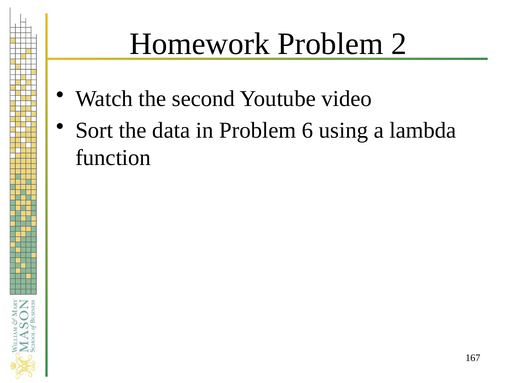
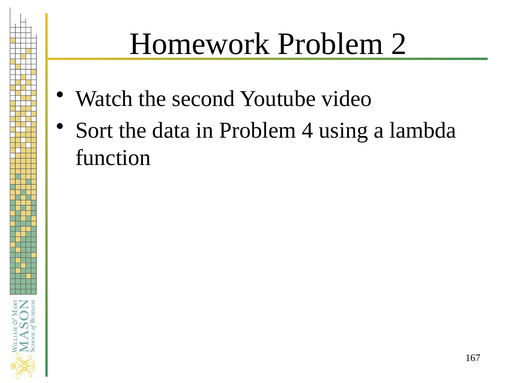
6: 6 -> 4
